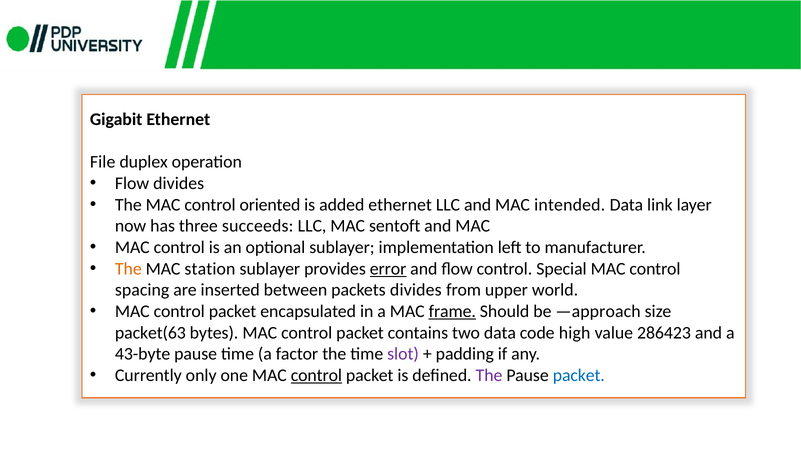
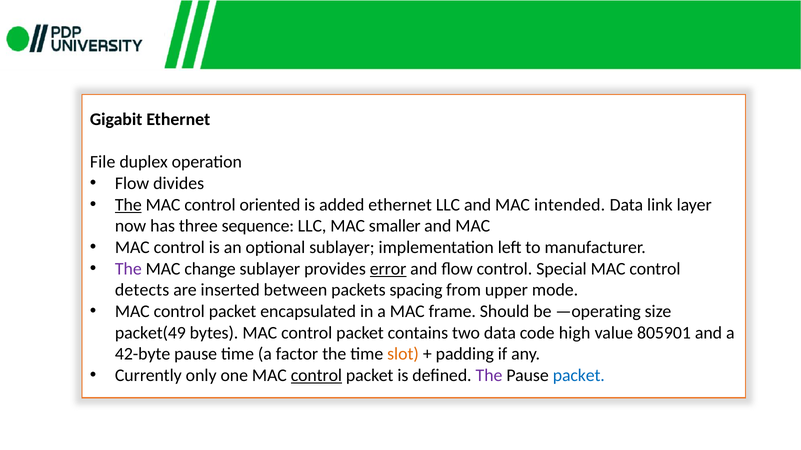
The at (128, 205) underline: none -> present
succeeds: succeeds -> sequence
sentoft: sentoft -> smaller
The at (128, 269) colour: orange -> purple
station: station -> change
spacing: spacing -> detects
packets divides: divides -> spacing
world: world -> mode
frame underline: present -> none
—approach: —approach -> —operating
packet(63: packet(63 -> packet(49
286423: 286423 -> 805901
43-byte: 43-byte -> 42-byte
slot colour: purple -> orange
